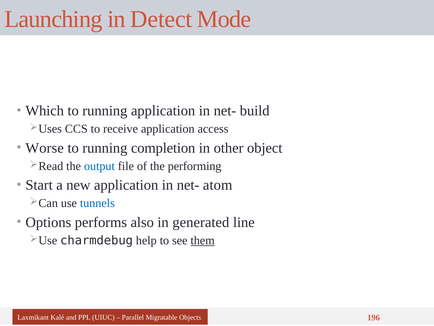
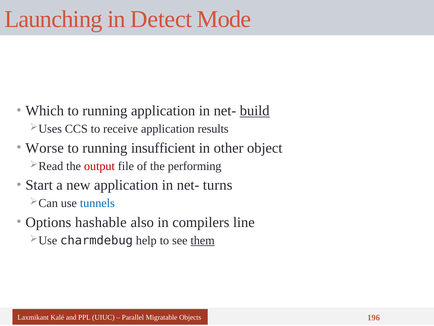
build underline: none -> present
access: access -> results
completion: completion -> insufficient
output colour: blue -> red
atom: atom -> turns
performs: performs -> hashable
generated: generated -> compilers
